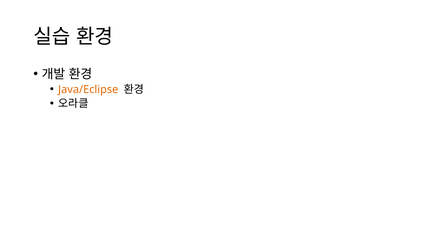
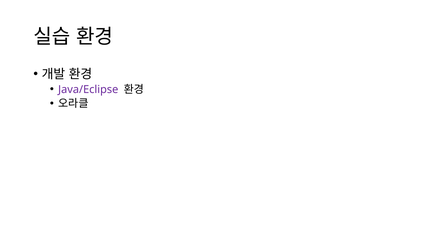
Java/Eclipse colour: orange -> purple
